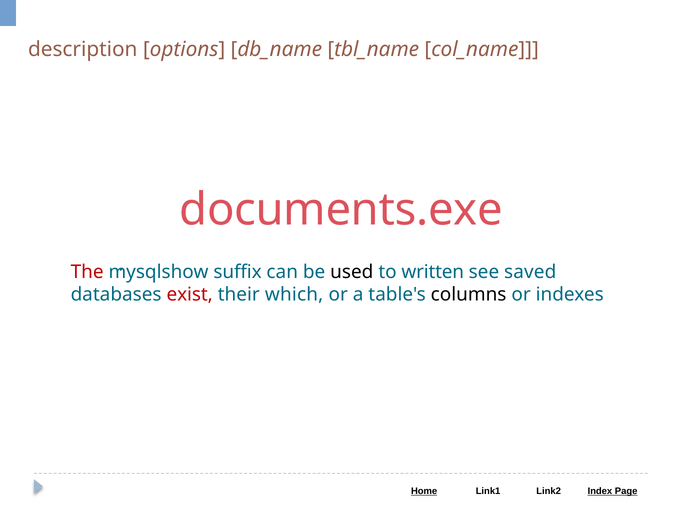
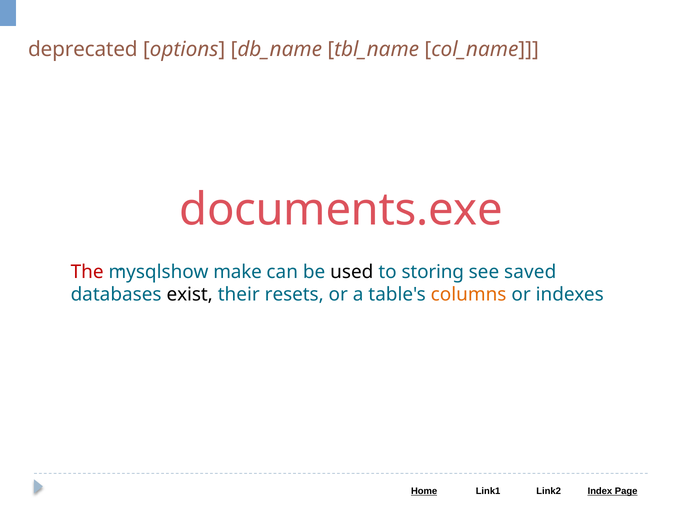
description: description -> deprecated
suffix: suffix -> make
written: written -> storing
exist colour: red -> black
which: which -> resets
columns colour: black -> orange
